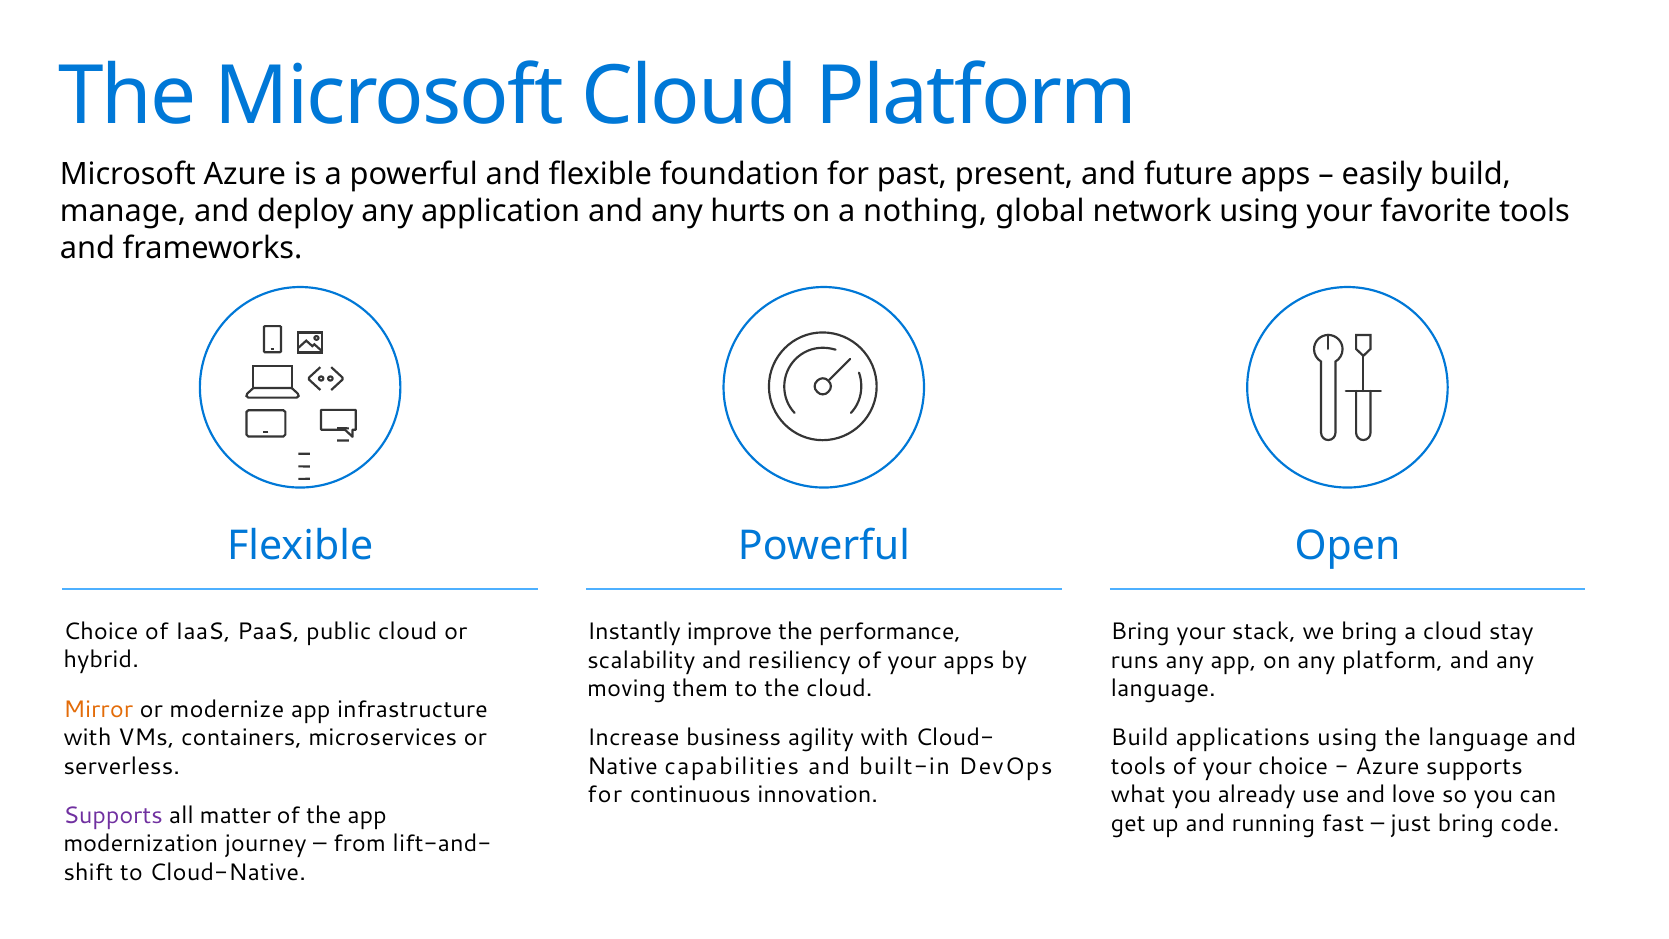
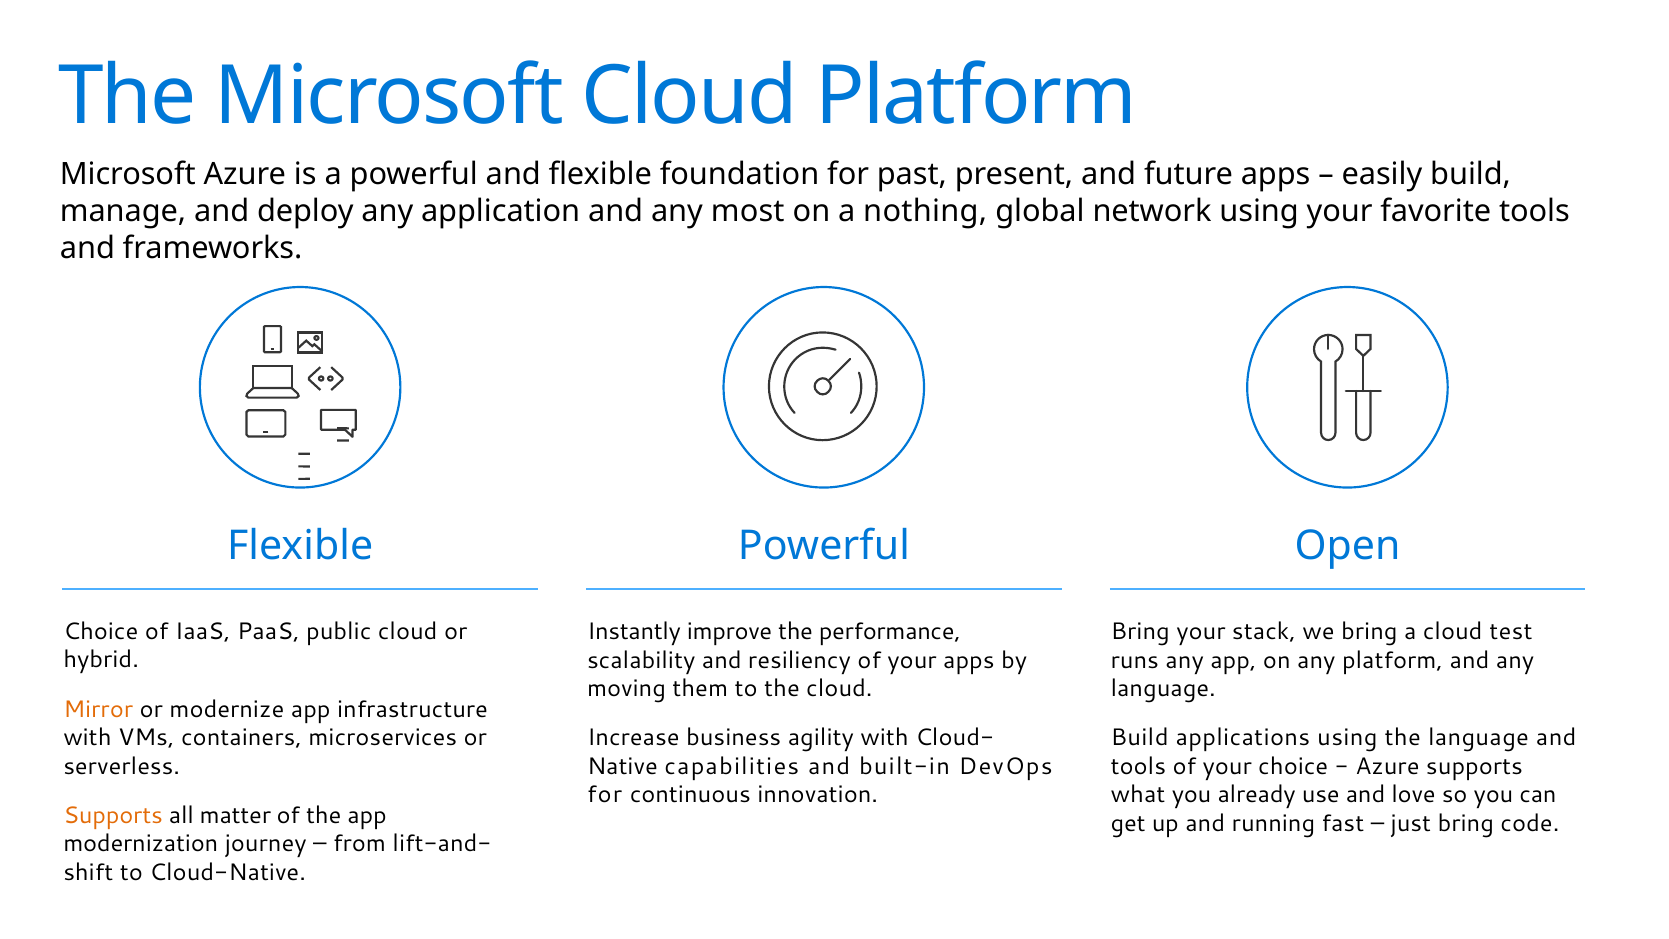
hurts: hurts -> most
stay: stay -> test
Supports at (113, 815) colour: purple -> orange
